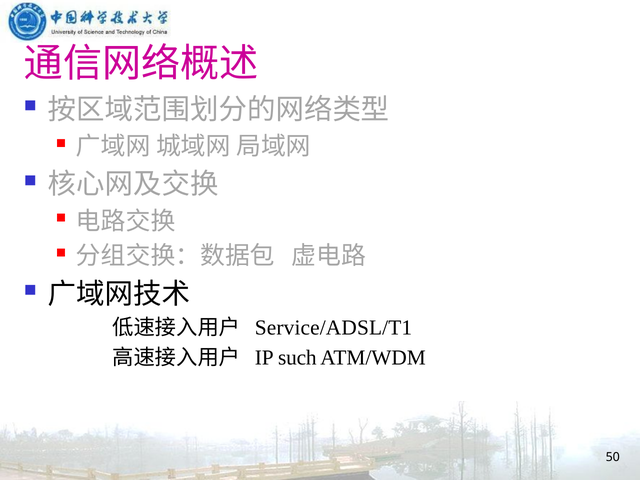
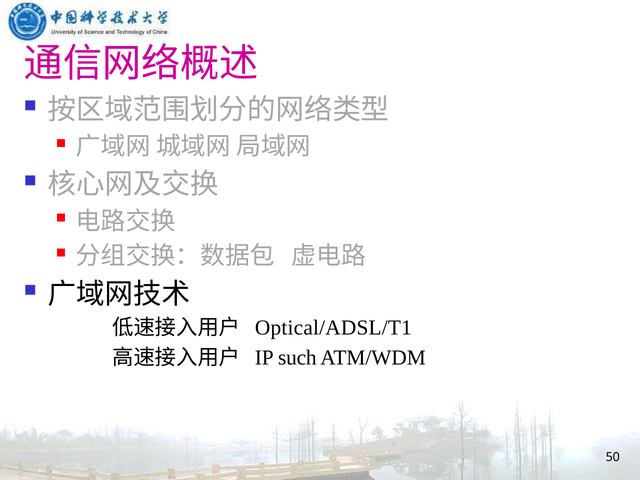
Service/ADSL/T1: Service/ADSL/T1 -> Optical/ADSL/T1
